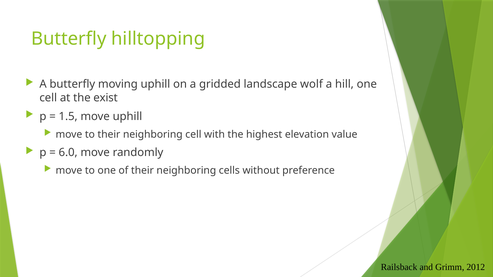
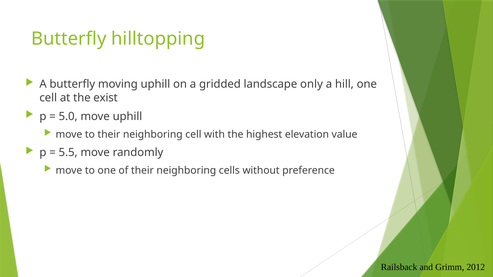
wolf: wolf -> only
1.5: 1.5 -> 5.0
6.0: 6.0 -> 5.5
